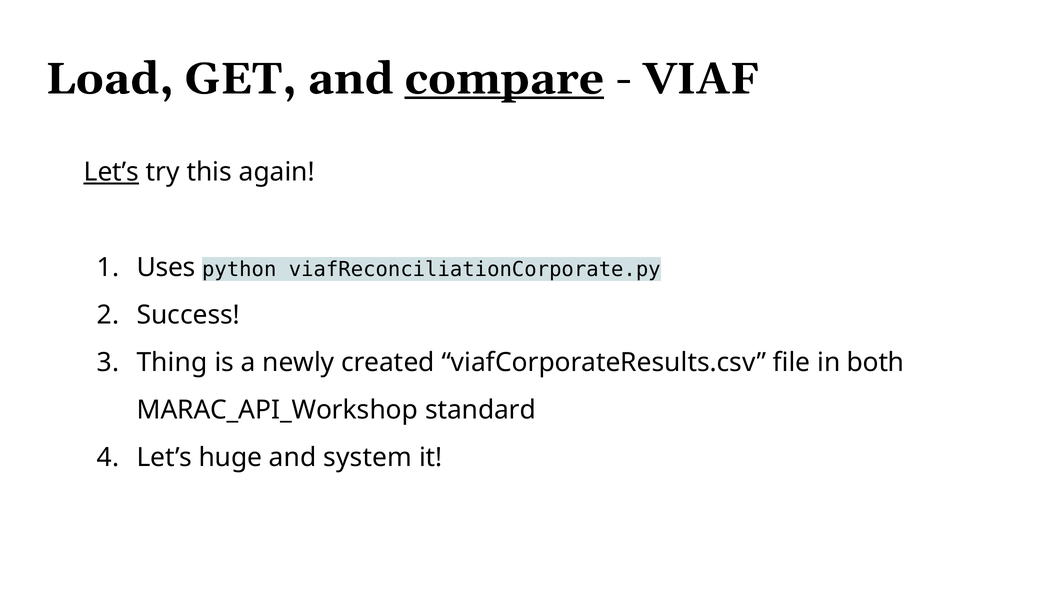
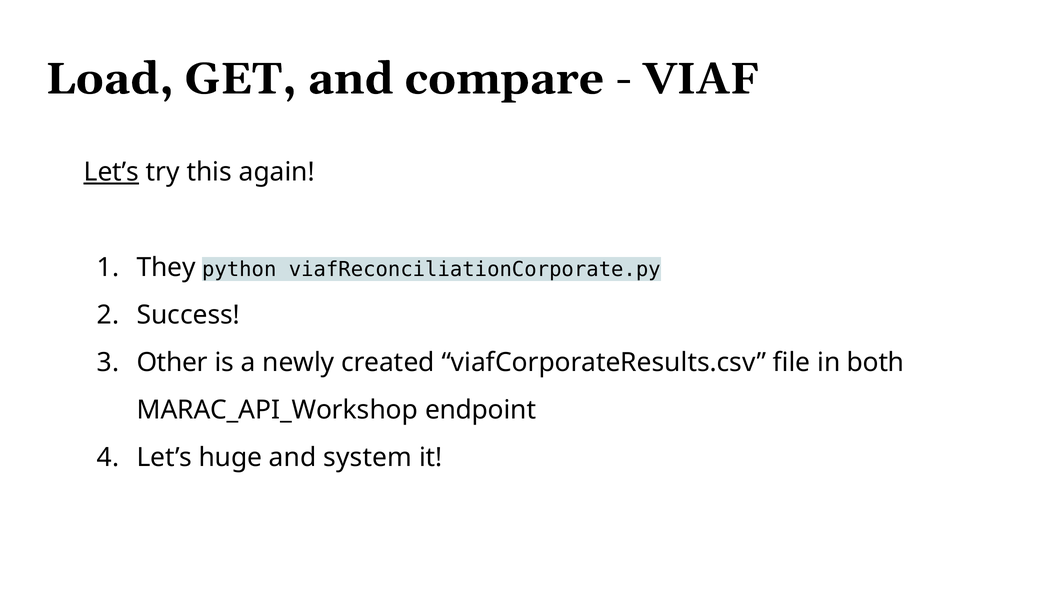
compare underline: present -> none
Uses: Uses -> They
Thing: Thing -> Other
standard: standard -> endpoint
